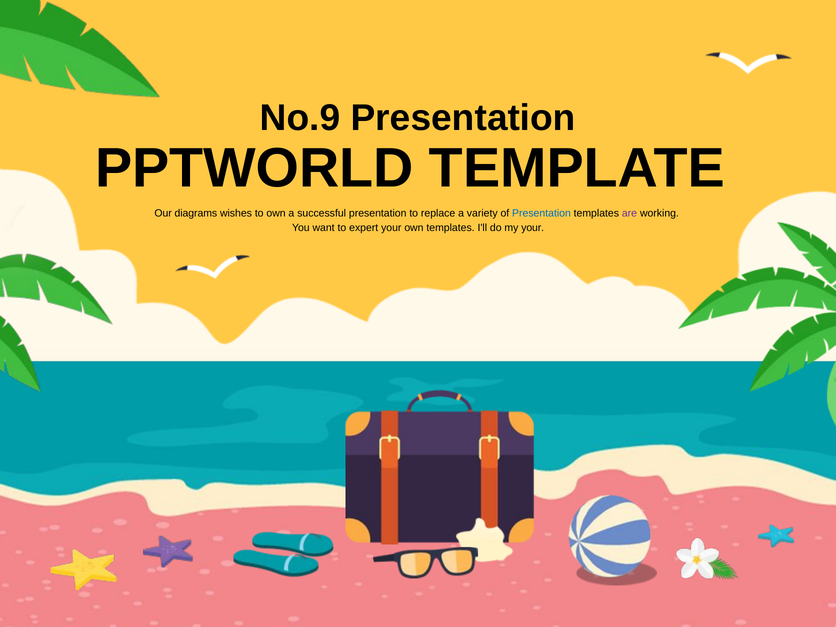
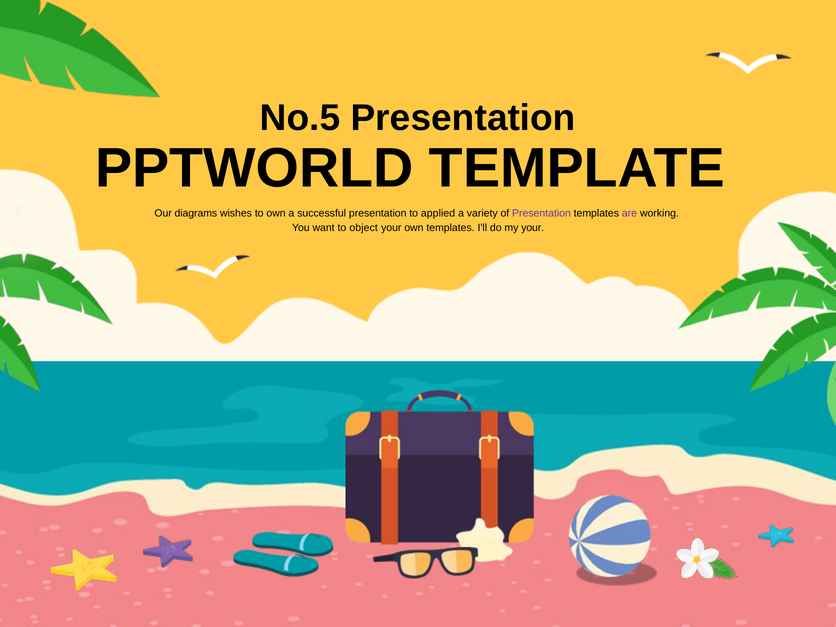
No.9: No.9 -> No.5
replace: replace -> applied
Presentation at (541, 213) colour: blue -> purple
expert: expert -> object
